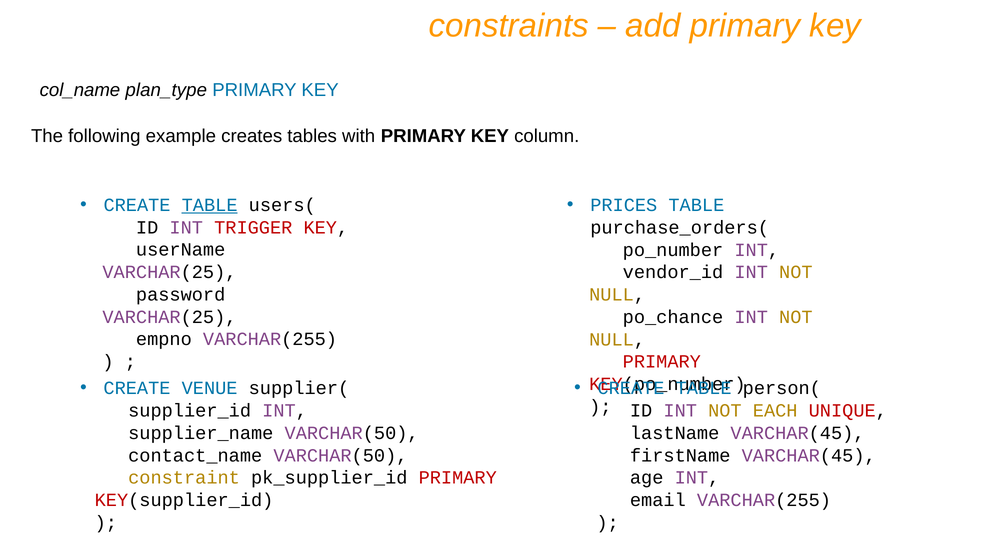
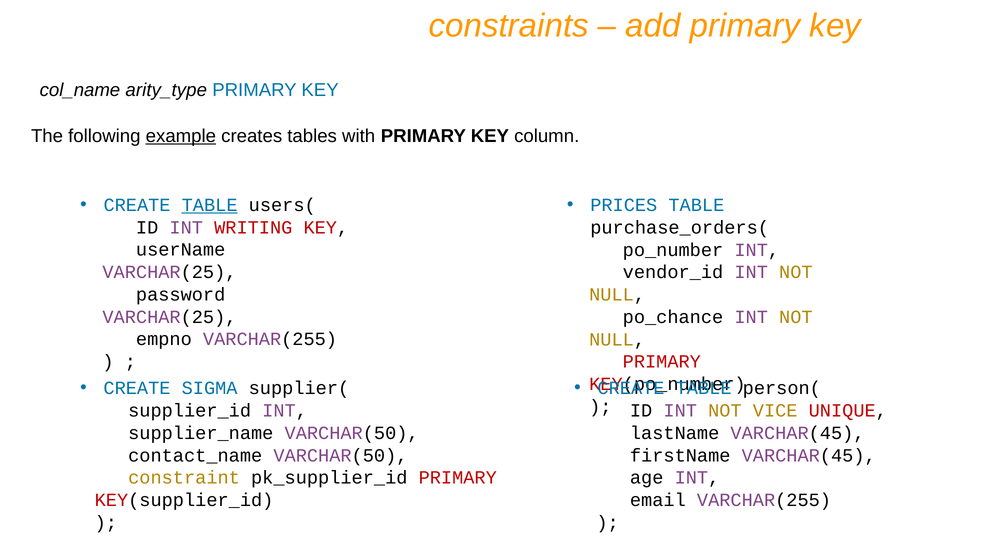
plan_type: plan_type -> arity_type
example underline: none -> present
TRIGGER: TRIGGER -> WRITING
VENUE: VENUE -> SIGMA
EACH: EACH -> VICE
